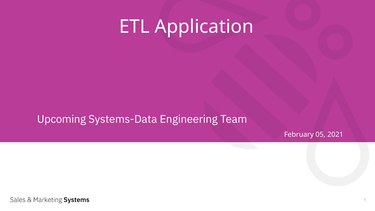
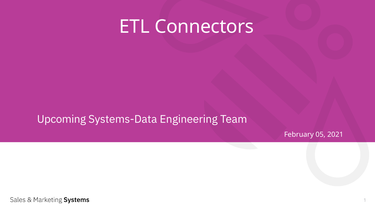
Application: Application -> Connectors
